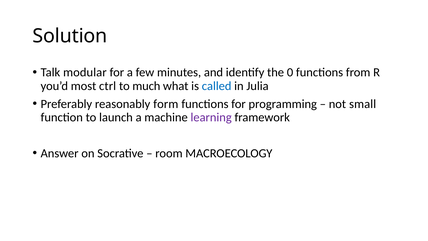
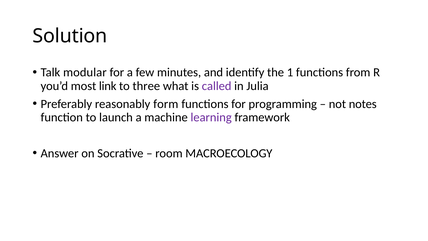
0: 0 -> 1
ctrl: ctrl -> link
much: much -> three
called colour: blue -> purple
small: small -> notes
